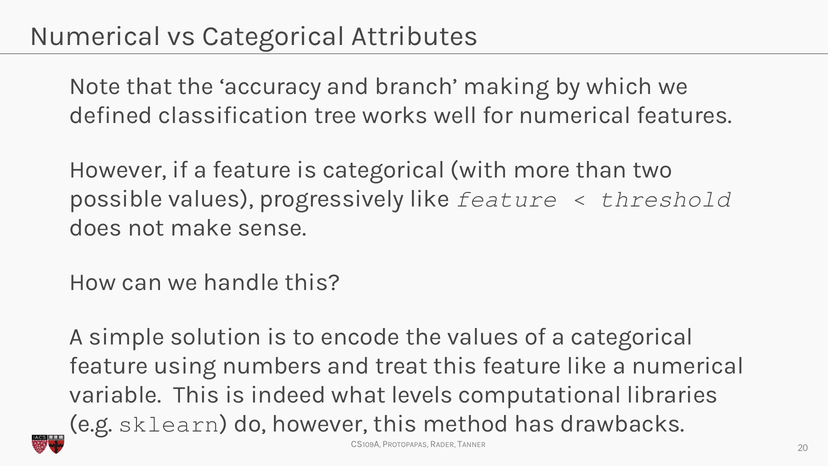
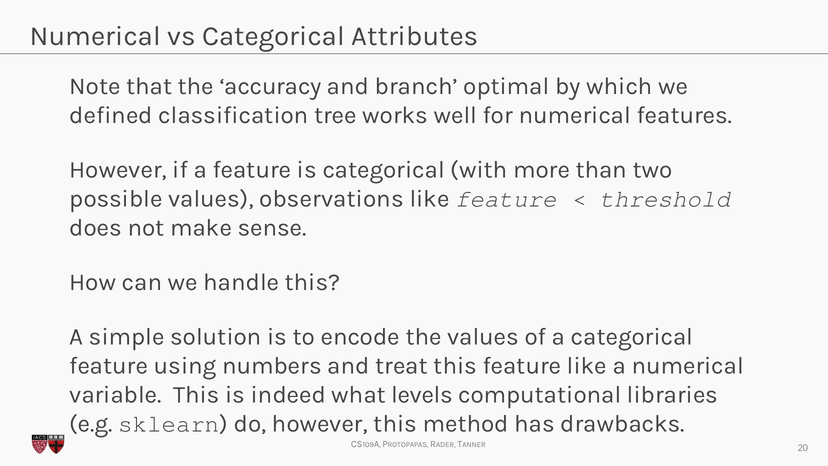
making: making -> optimal
progressively: progressively -> observations
